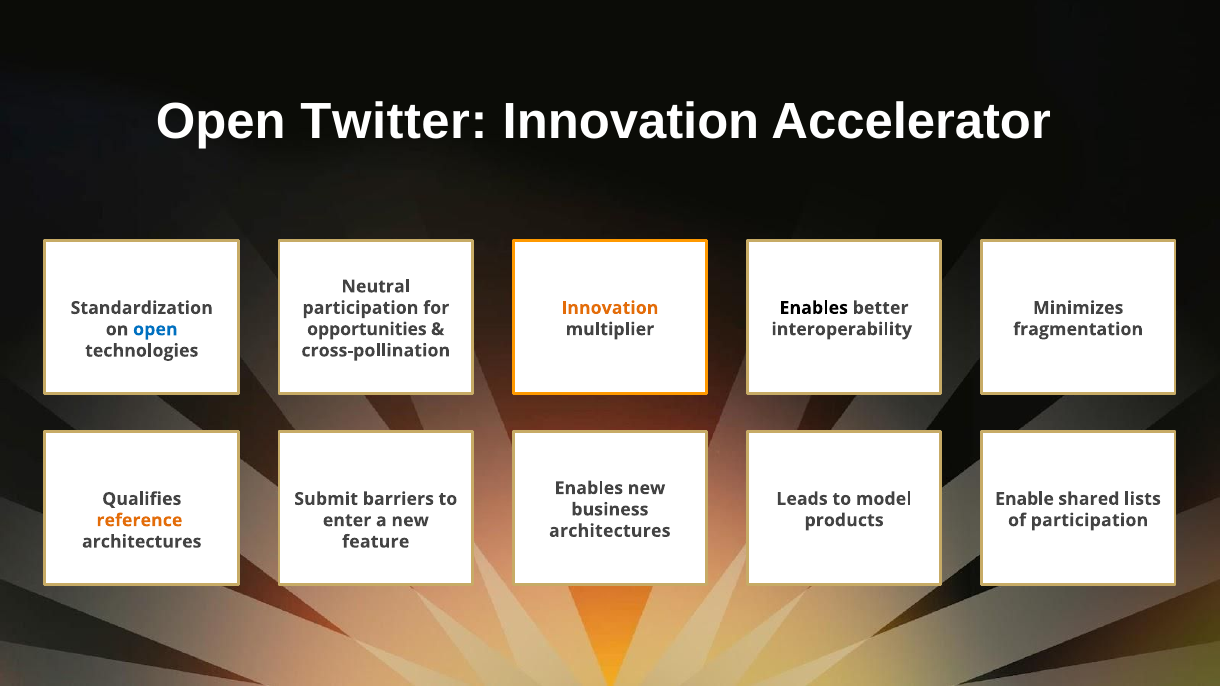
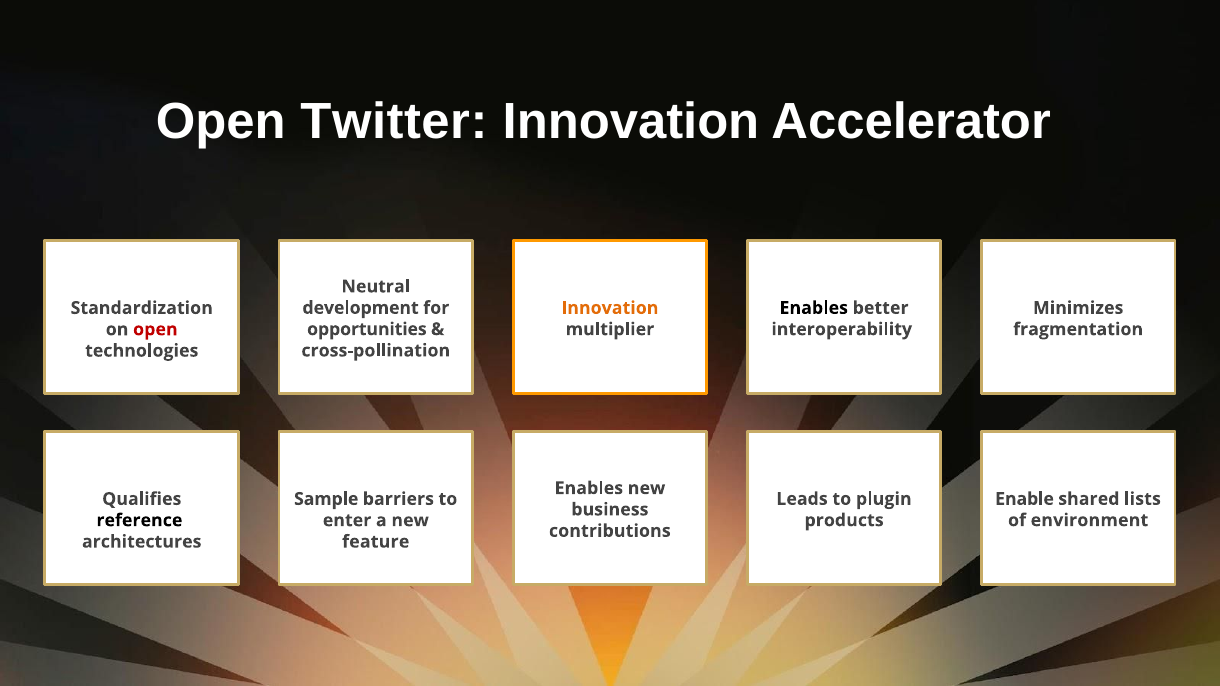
participation at (360, 308): participation -> development
open at (155, 330) colour: blue -> red
Submit: Submit -> Sample
model: model -> plugin
reference colour: orange -> black
of participation: participation -> environment
architectures at (610, 531): architectures -> contributions
